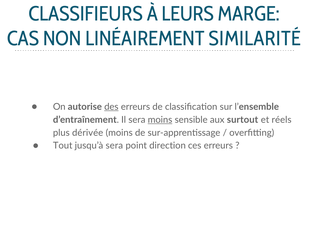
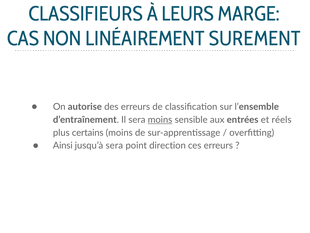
SIMILARITÉ: SIMILARITÉ -> SUREMENT
des underline: present -> none
surtout: surtout -> entrées
dérivée: dérivée -> certains
Tout: Tout -> Ainsi
